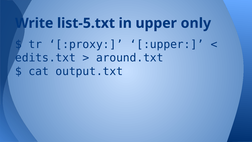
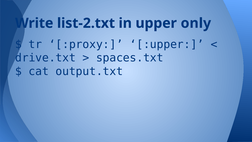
list-5.txt: list-5.txt -> list-2.txt
edits.txt: edits.txt -> drive.txt
around.txt: around.txt -> spaces.txt
